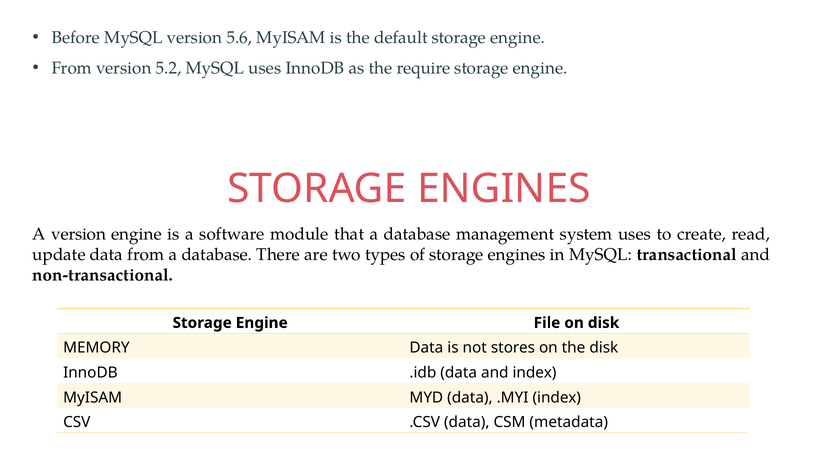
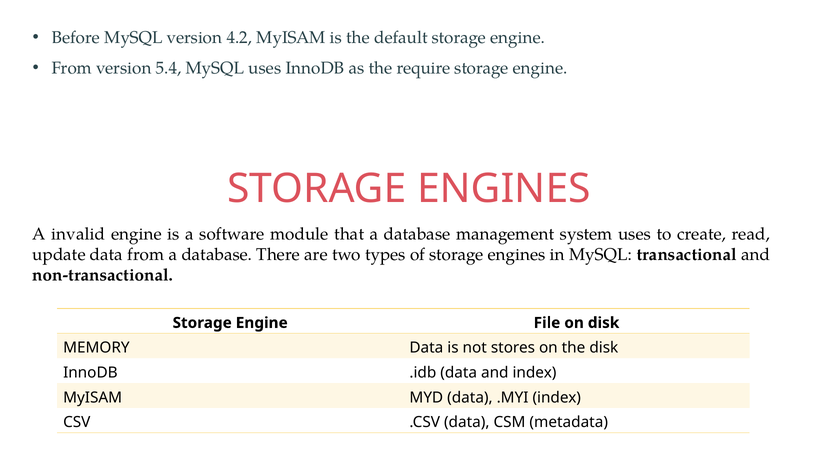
5.6: 5.6 -> 4.2
5.2: 5.2 -> 5.4
A version: version -> invalid
